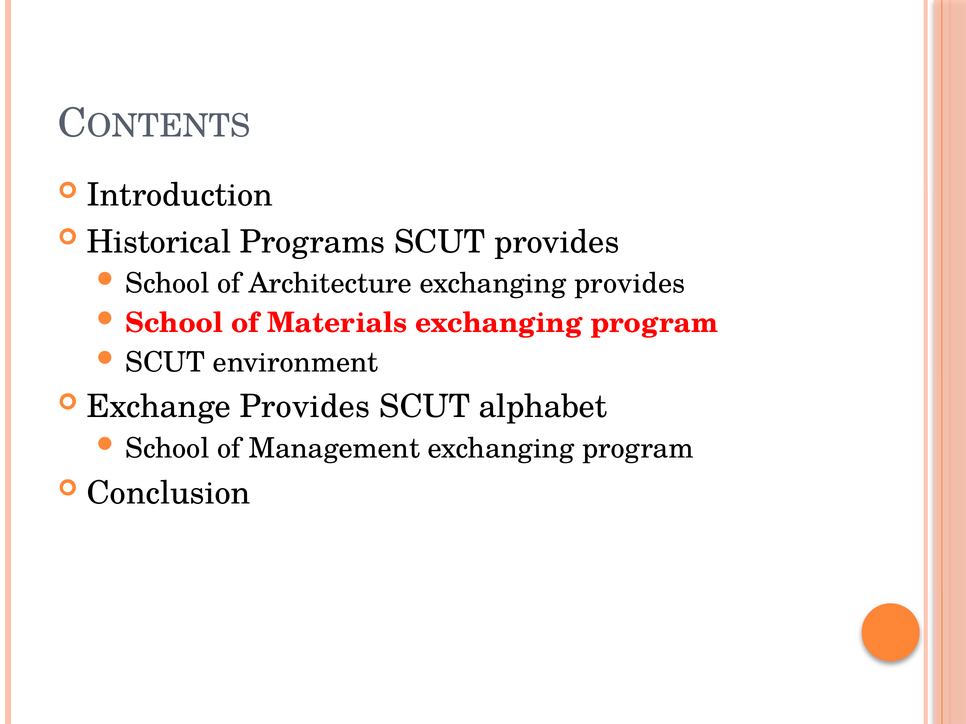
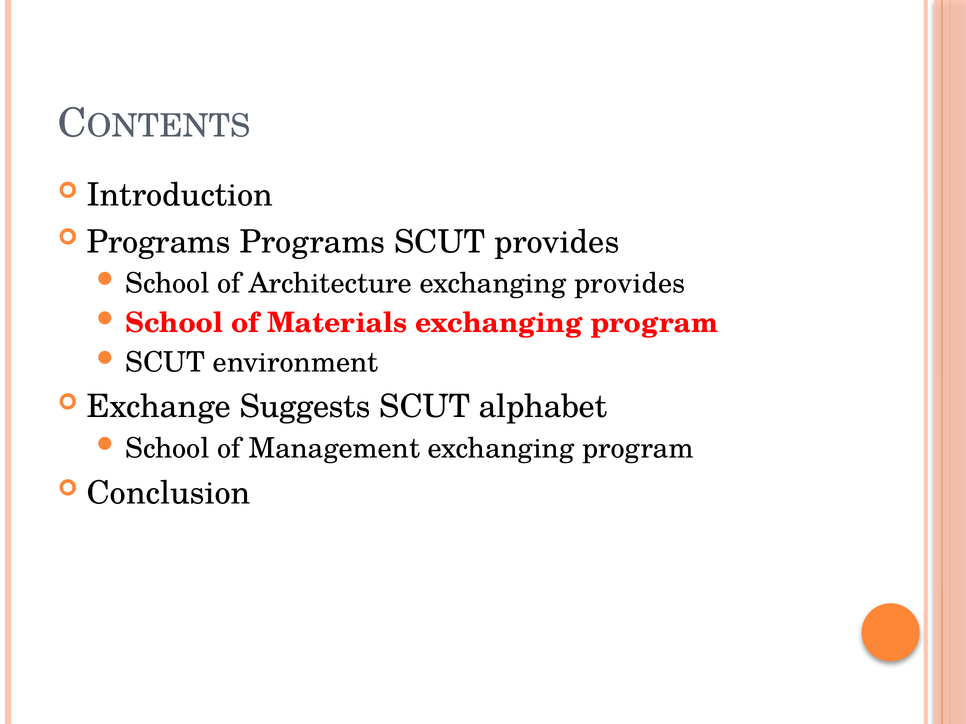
Historical at (159, 242): Historical -> Programs
Exchange Provides: Provides -> Suggests
